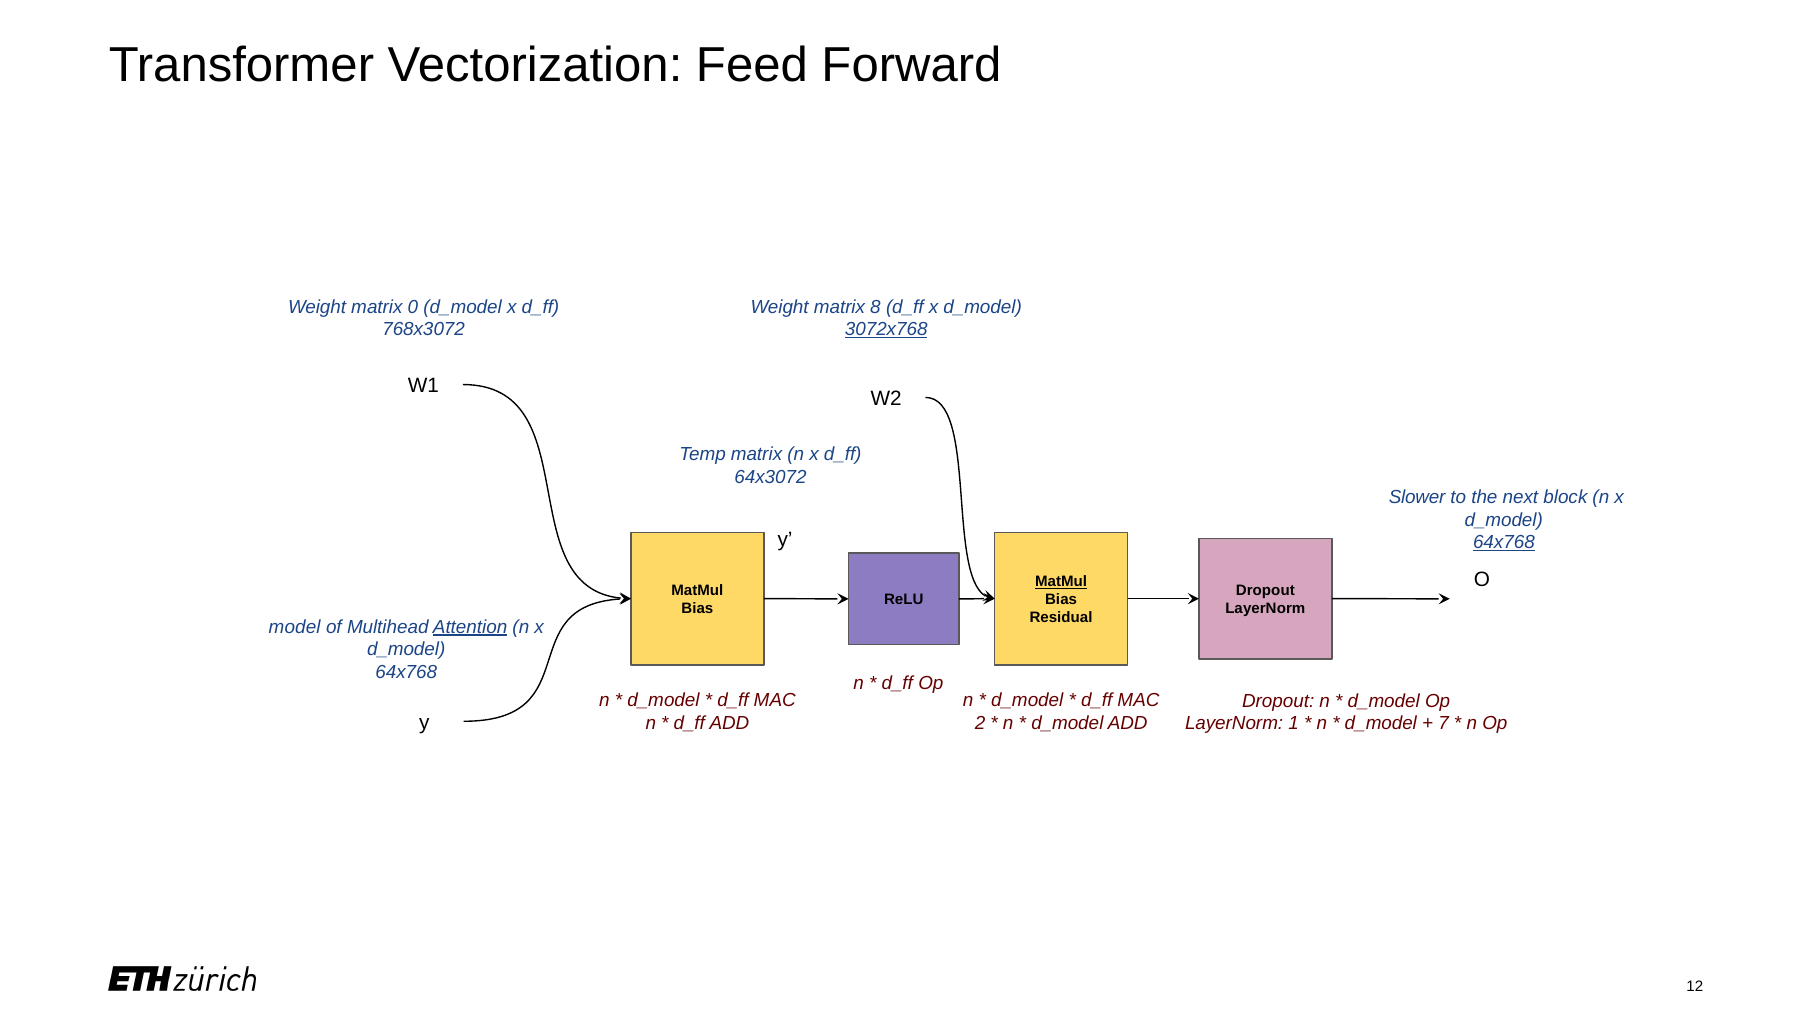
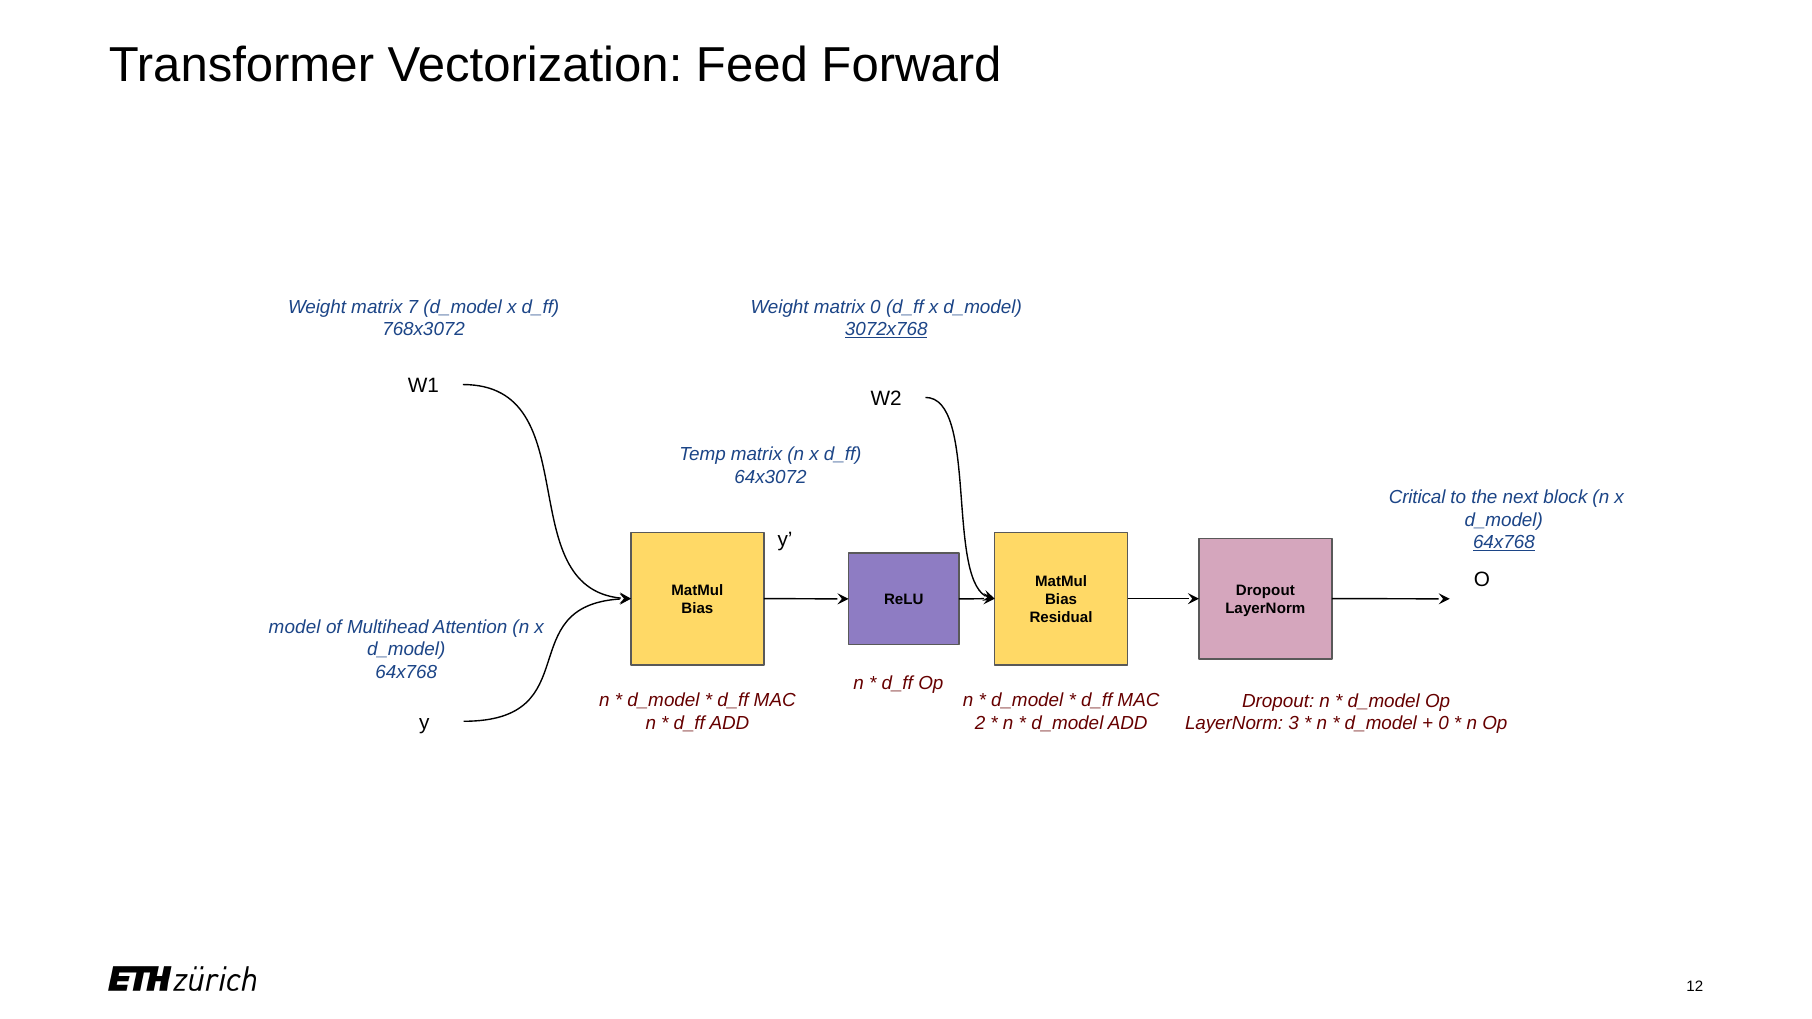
0: 0 -> 7
matrix 8: 8 -> 0
Slower: Slower -> Critical
MatMul at (1061, 582) underline: present -> none
Attention underline: present -> none
1: 1 -> 3
7 at (1444, 724): 7 -> 0
